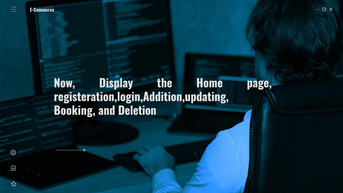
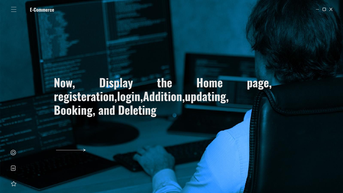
Deletion: Deletion -> Deleting
